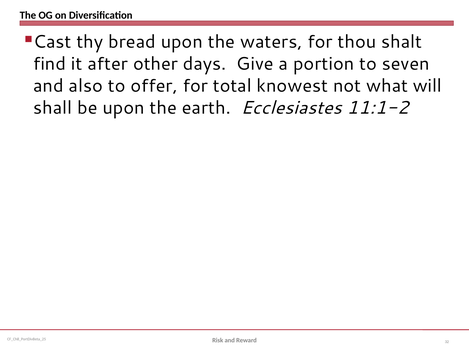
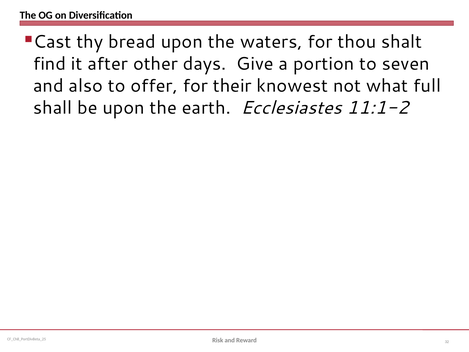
total: total -> their
will: will -> full
